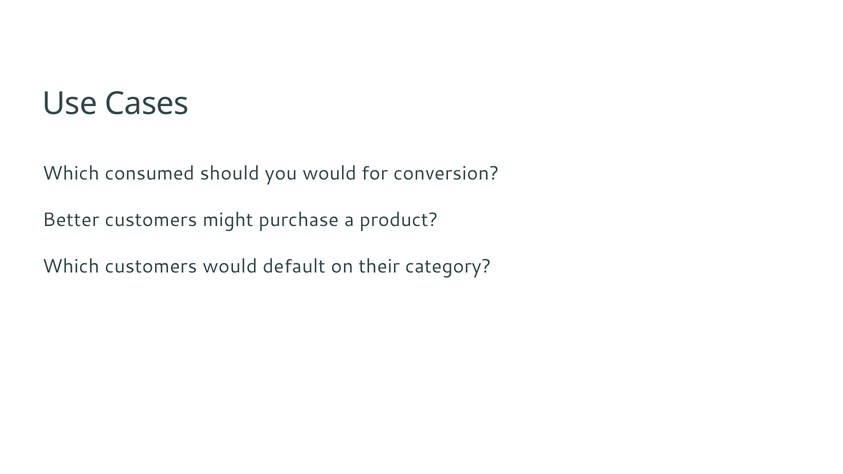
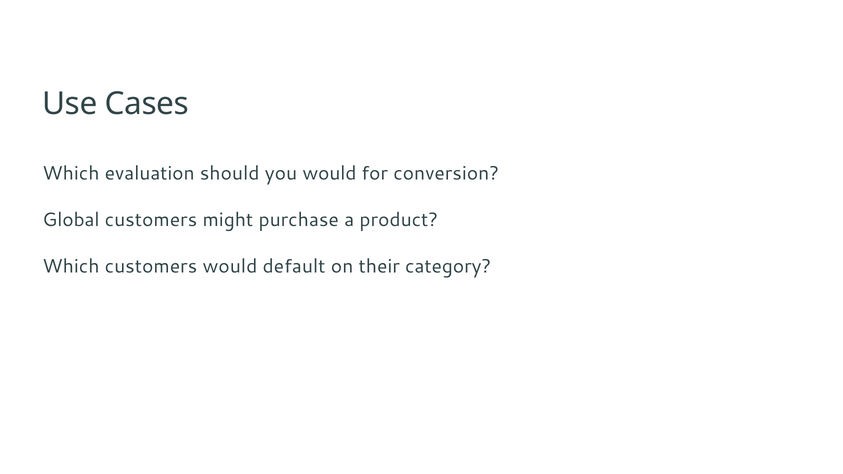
consumed: consumed -> evaluation
Better: Better -> Global
